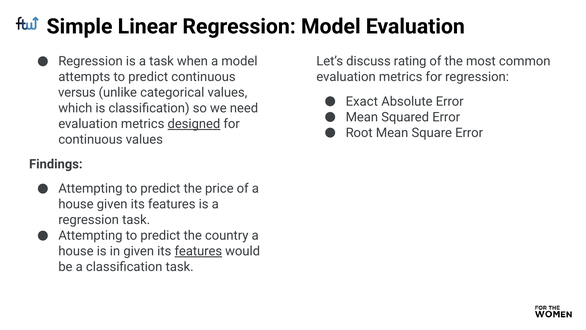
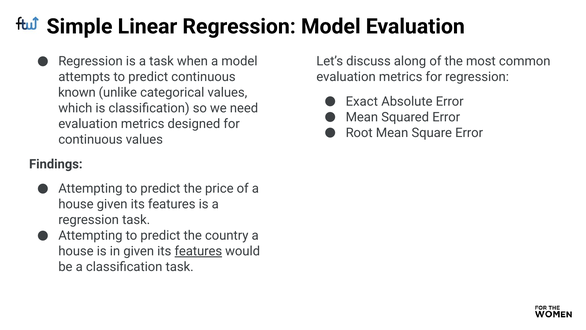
rating: rating -> along
versus: versus -> known
designed underline: present -> none
